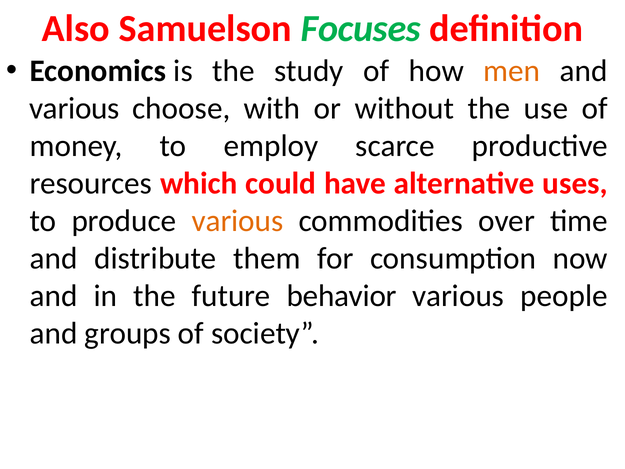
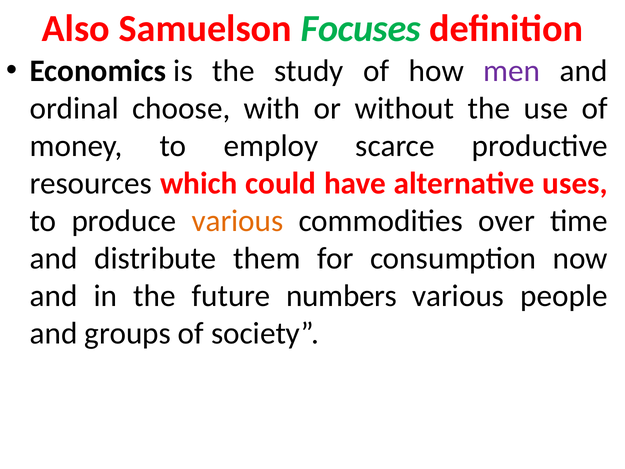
men colour: orange -> purple
various at (74, 108): various -> ordinal
behavior: behavior -> numbers
